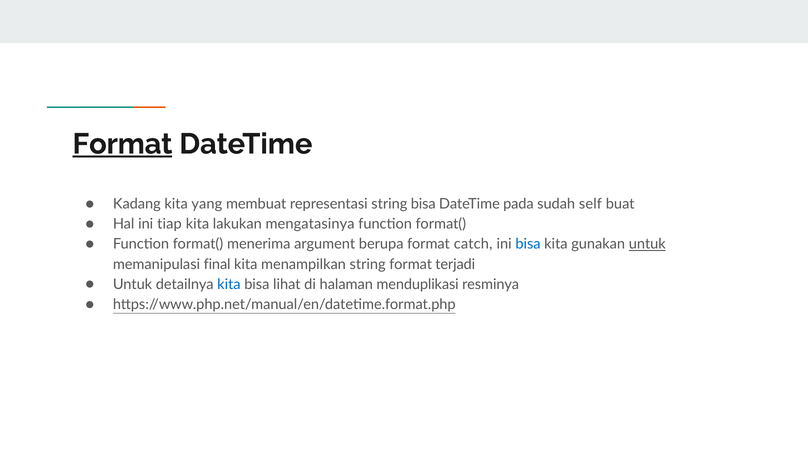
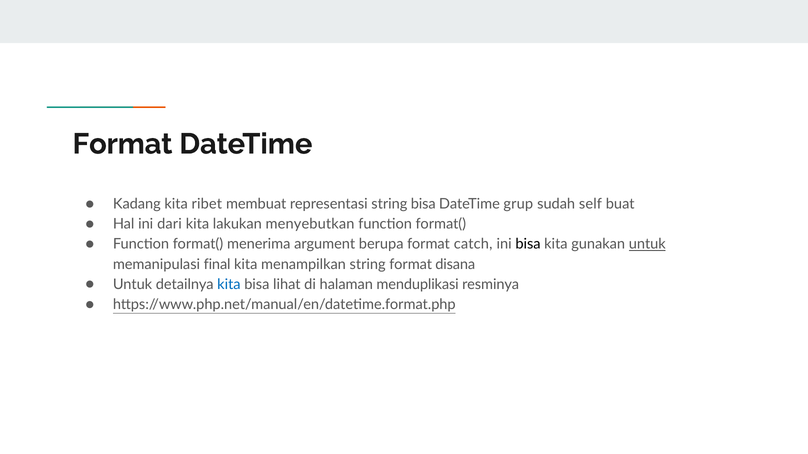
Format at (122, 144) underline: present -> none
yang: yang -> ribet
pada: pada -> grup
tiap: tiap -> dari
mengatasinya: mengatasinya -> menyebutkan
bisa at (528, 244) colour: blue -> black
terjadi: terjadi -> disana
